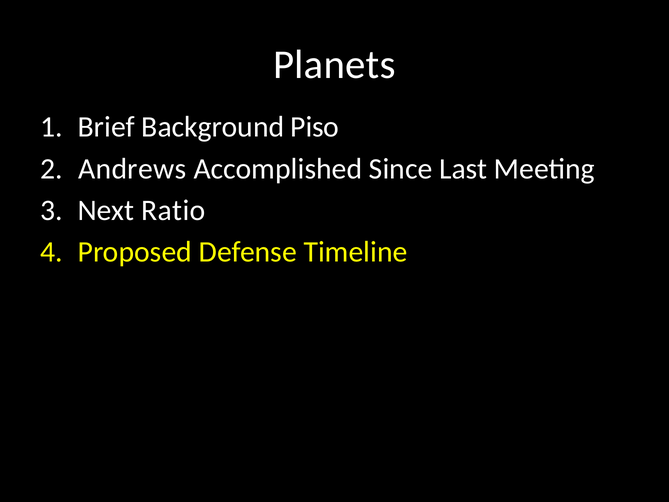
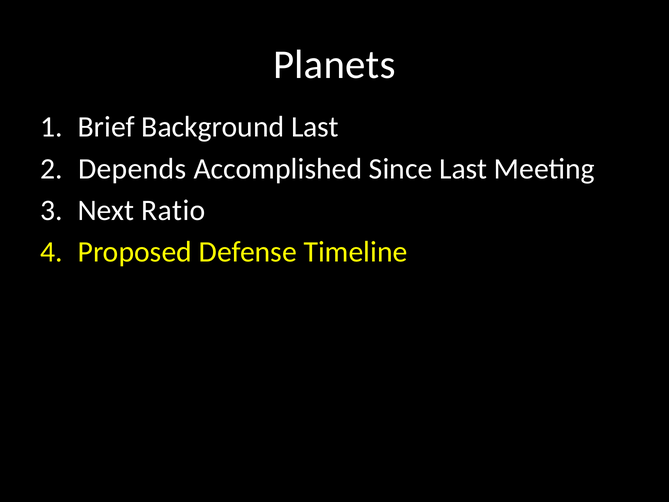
Background Piso: Piso -> Last
Andrews: Andrews -> Depends
